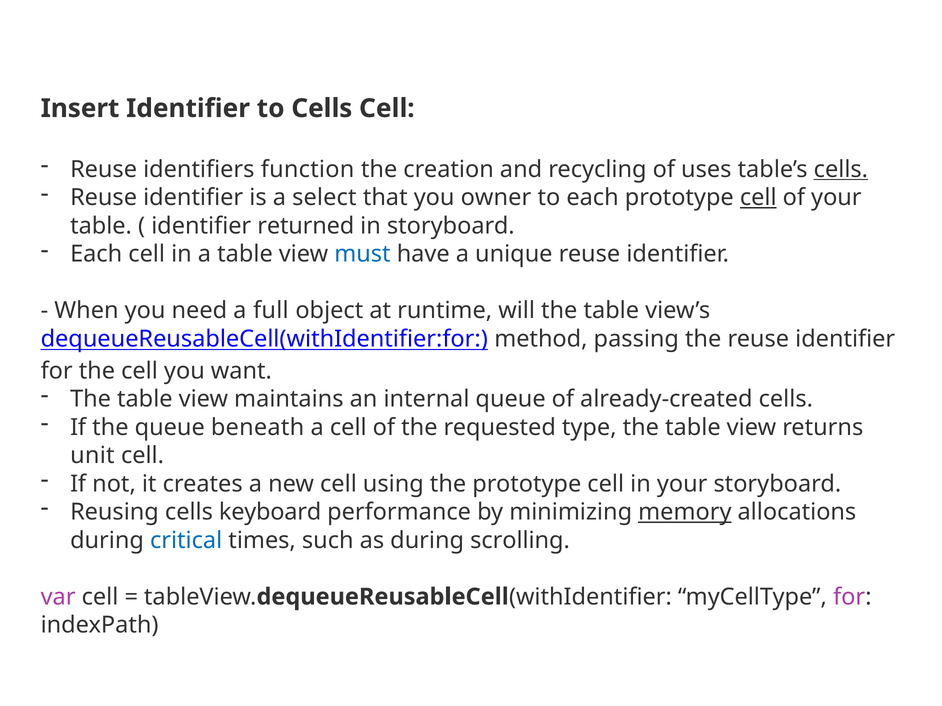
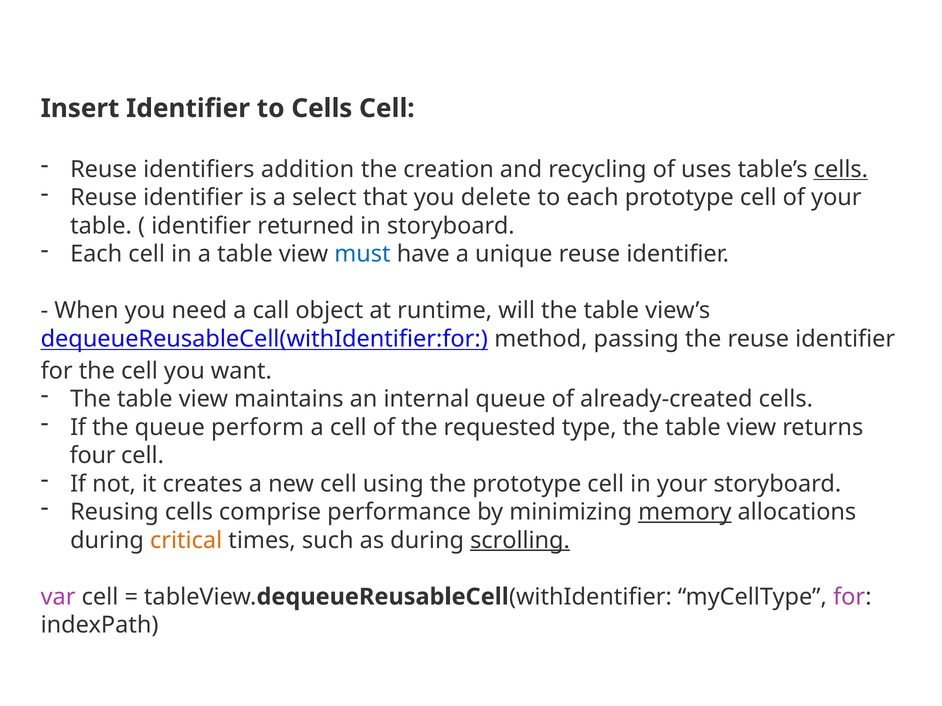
function: function -> addition
owner: owner -> delete
cell at (758, 198) underline: present -> none
full: full -> call
beneath: beneath -> perform
unit: unit -> four
keyboard: keyboard -> comprise
critical colour: blue -> orange
scrolling underline: none -> present
